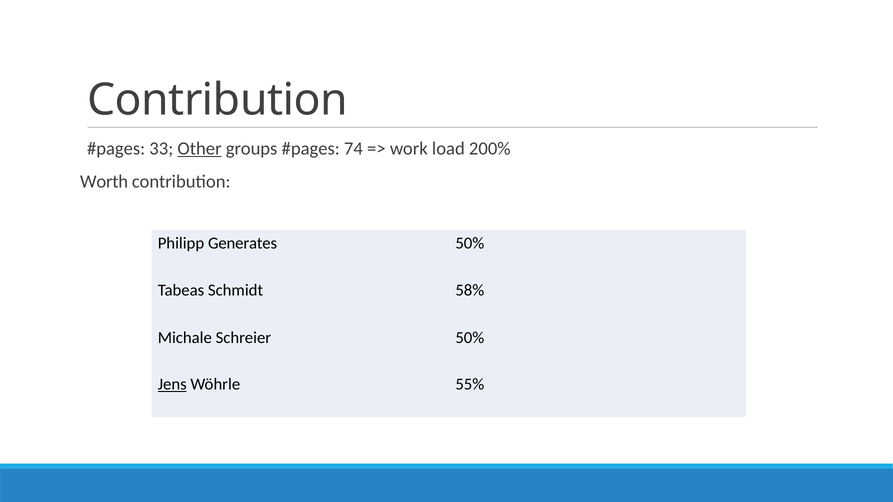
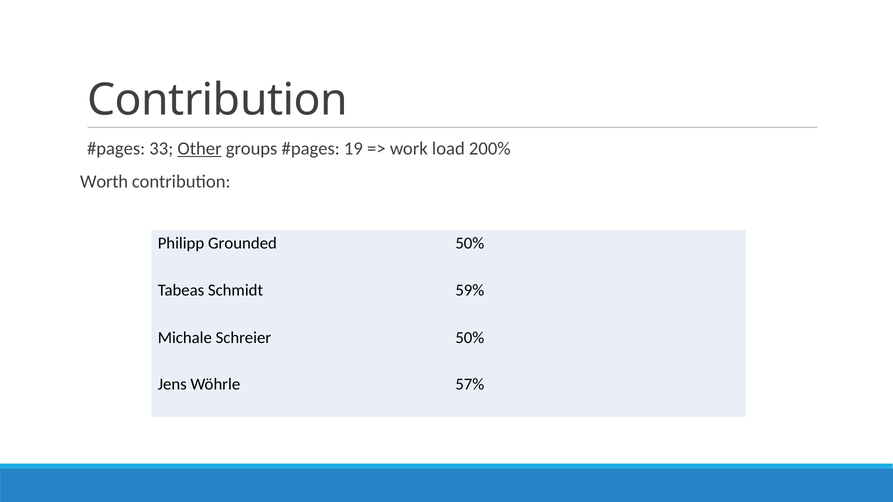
74: 74 -> 19
Generates: Generates -> Grounded
58%: 58% -> 59%
Jens underline: present -> none
55%: 55% -> 57%
